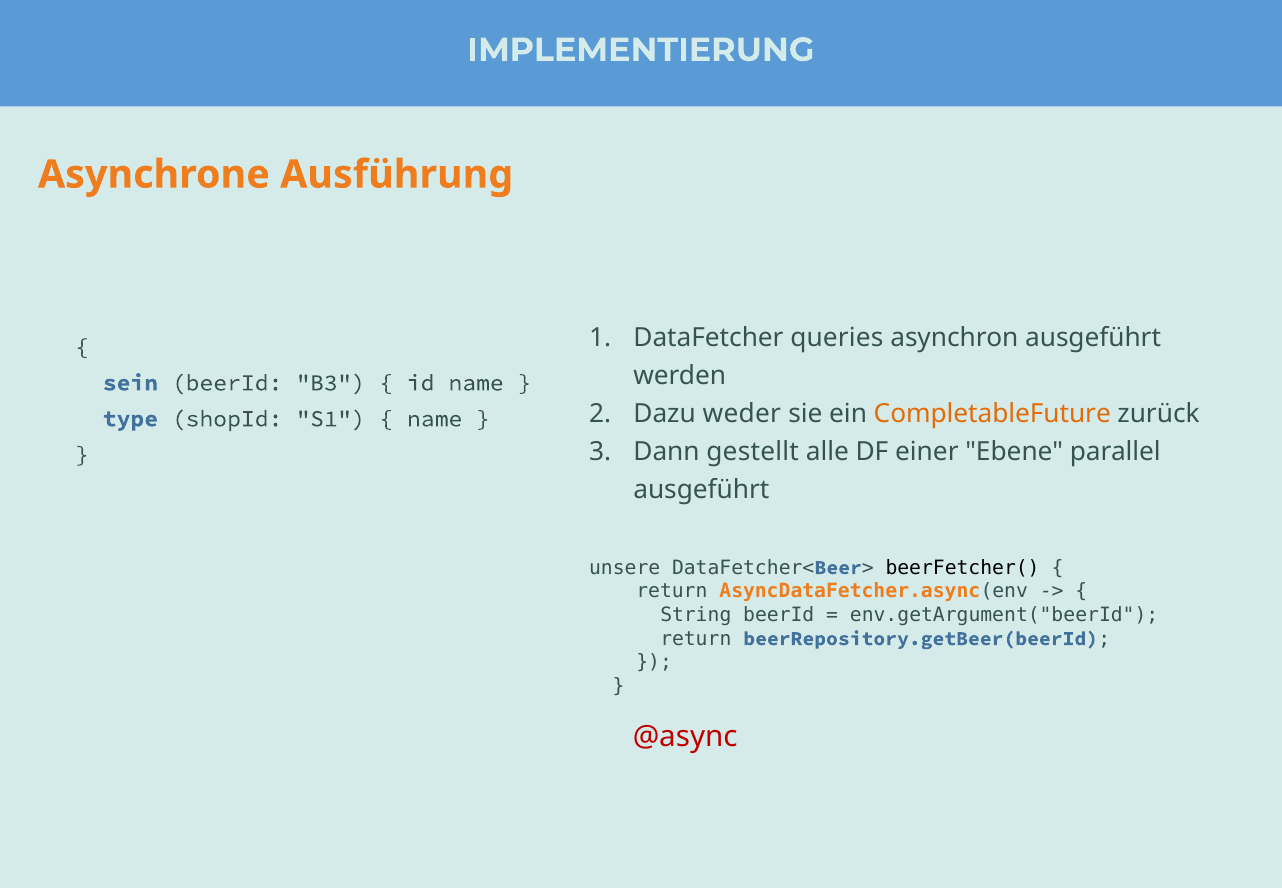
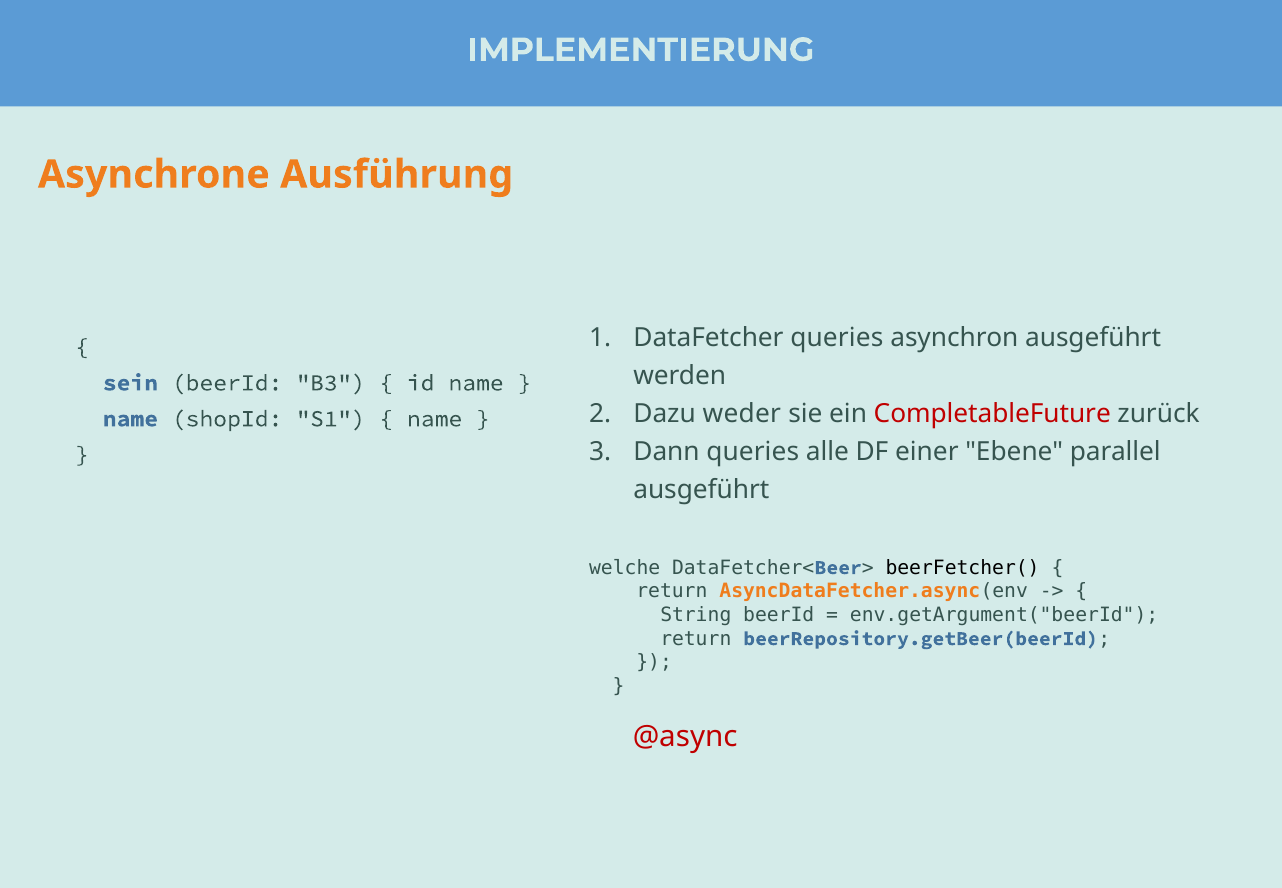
CompletableFuture colour: orange -> red
type at (130, 419): type -> name
Dann gestellt: gestellt -> queries
unsere: unsere -> welche
